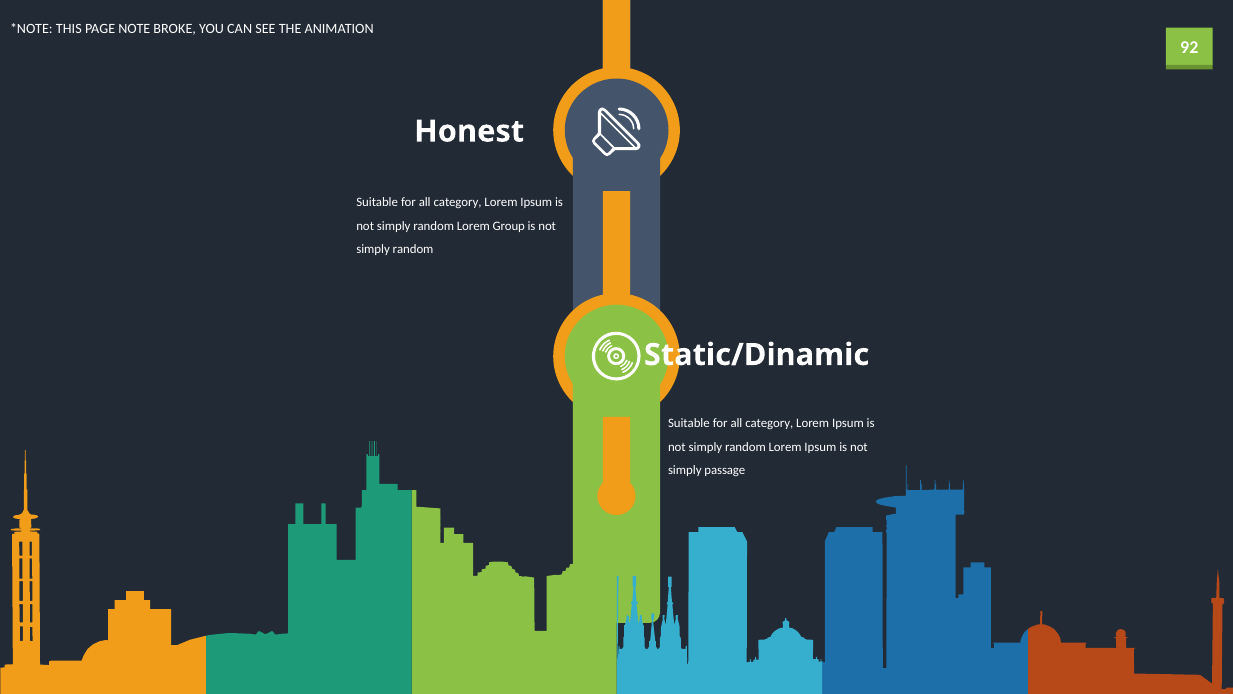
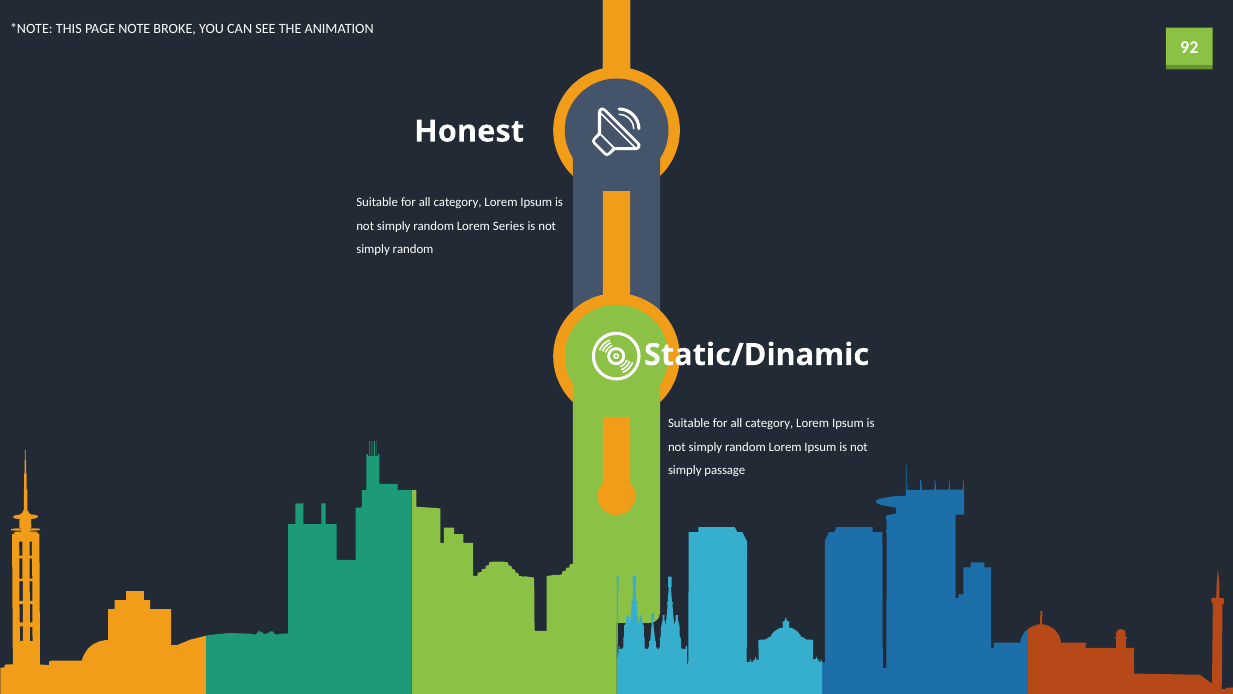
Group: Group -> Series
